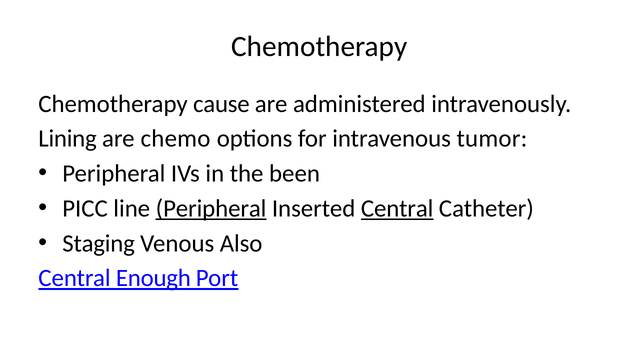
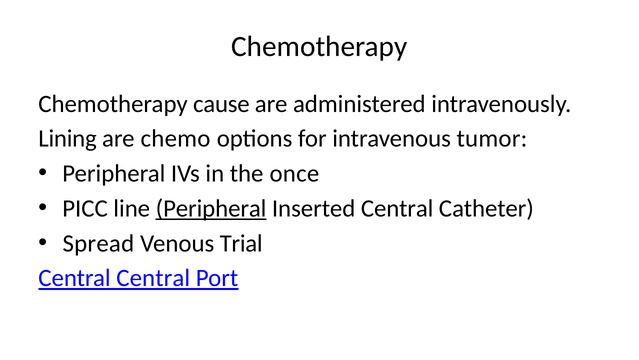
been: been -> once
Central at (397, 208) underline: present -> none
Staging: Staging -> Spread
Also: Also -> Trial
Central Enough: Enough -> Central
